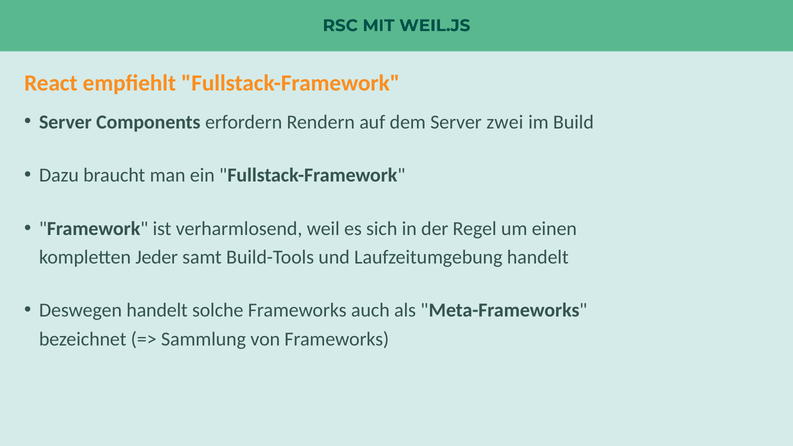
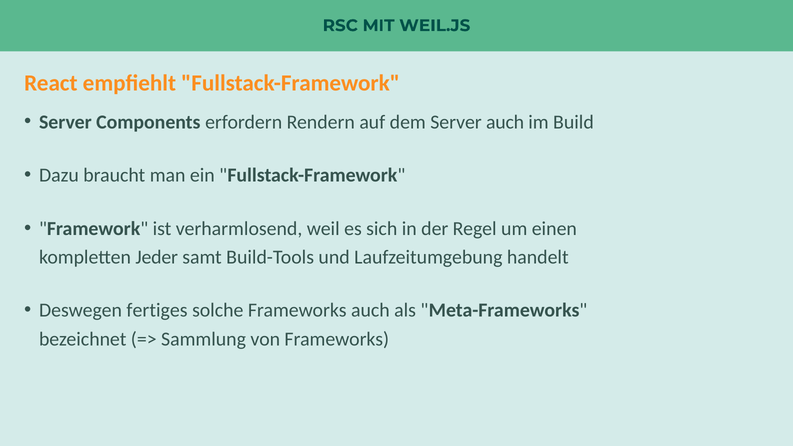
Server zwei: zwei -> auch
Deswegen handelt: handelt -> fertiges
